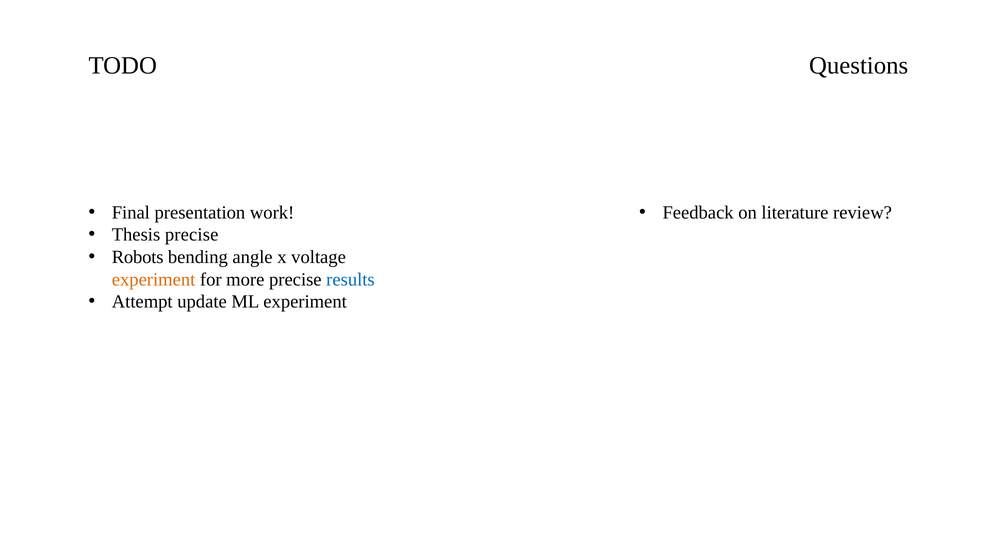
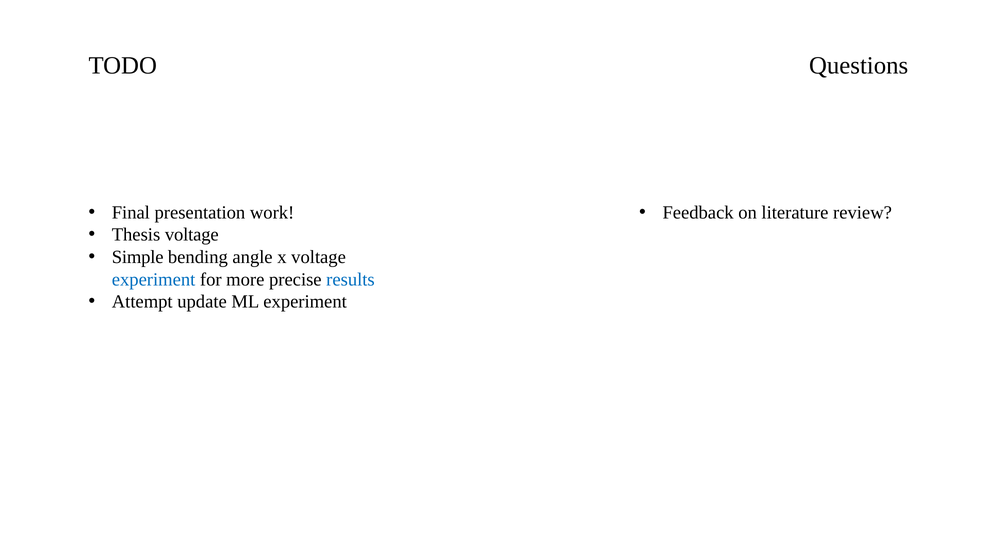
Thesis precise: precise -> voltage
Robots: Robots -> Simple
experiment at (154, 279) colour: orange -> blue
